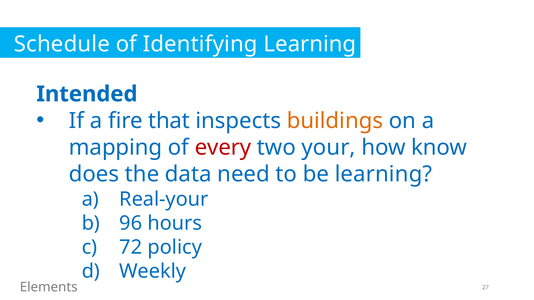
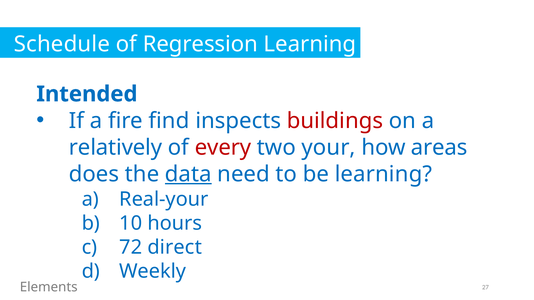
Identifying: Identifying -> Regression
that: that -> find
buildings colour: orange -> red
mapping: mapping -> relatively
know: know -> areas
data underline: none -> present
96: 96 -> 10
policy: policy -> direct
